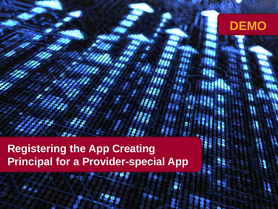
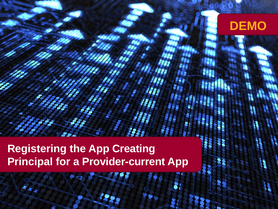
Provider-special: Provider-special -> Provider-current
